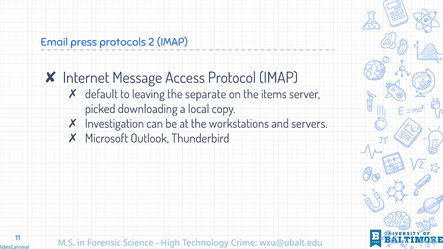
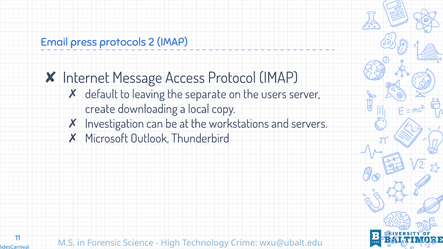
items: items -> users
picked: picked -> create
